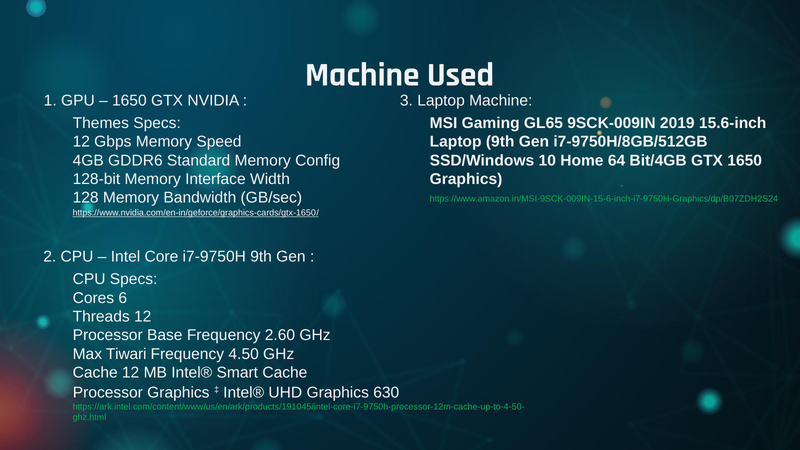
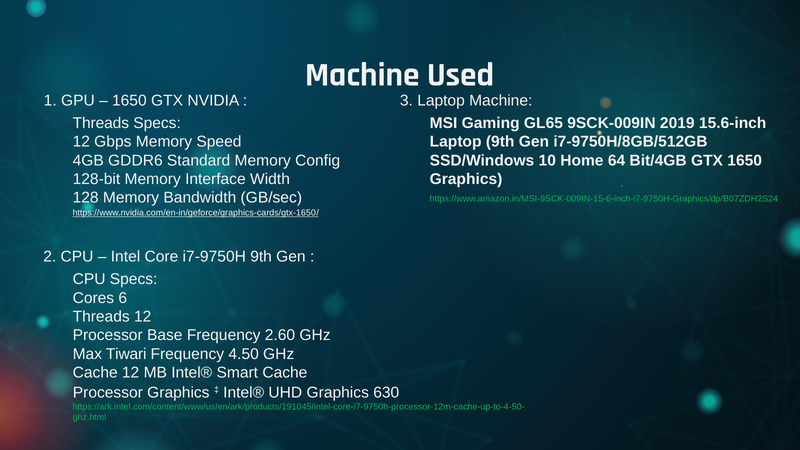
Themes at (101, 123): Themes -> Threads
